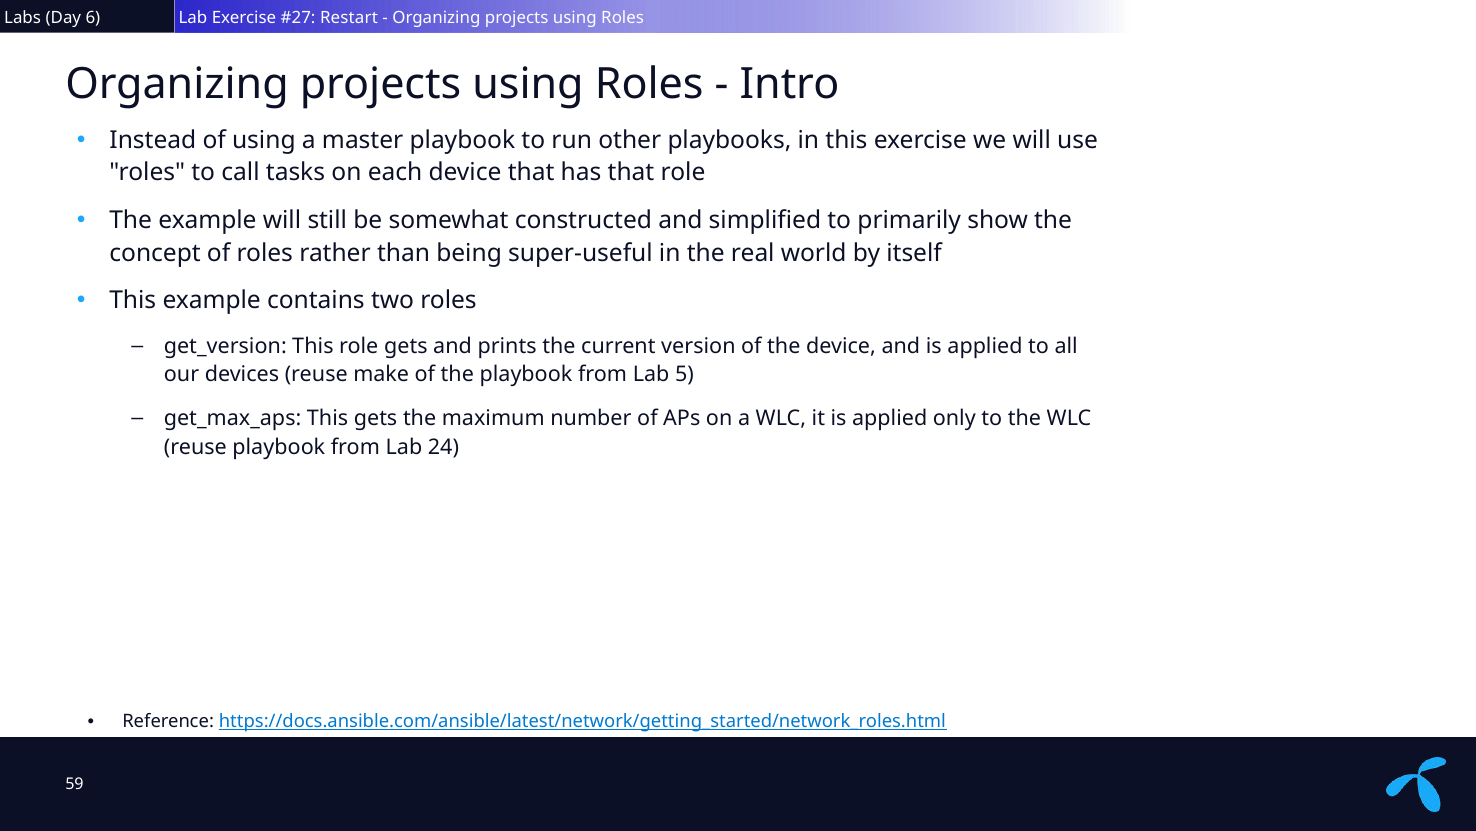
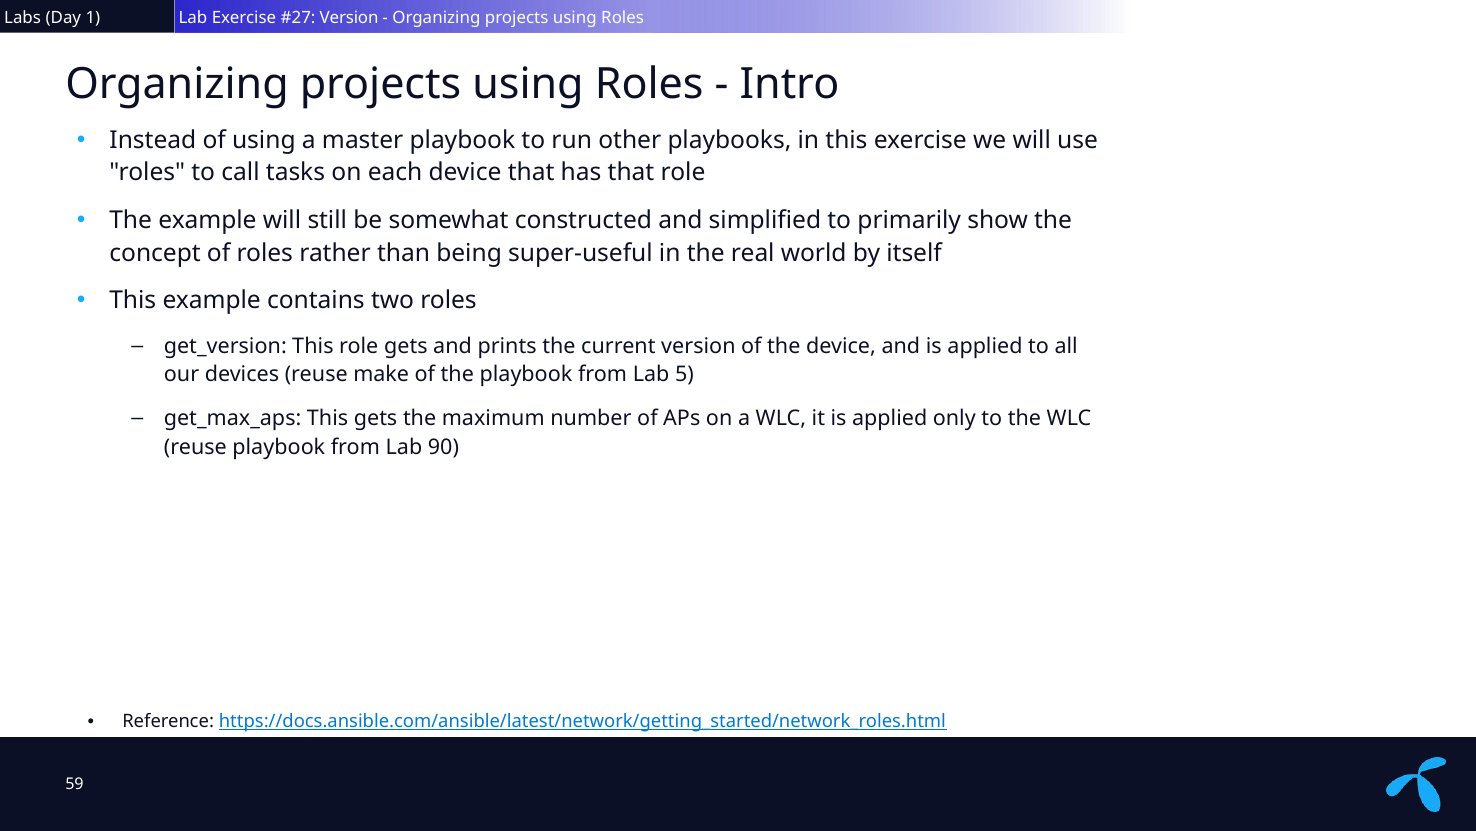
6: 6 -> 1
Restart at (349, 17): Restart -> Version
24: 24 -> 90
